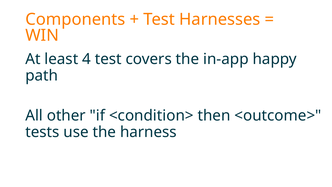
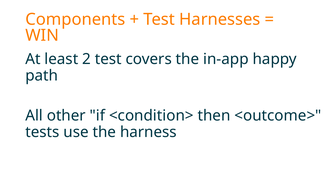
4: 4 -> 2
